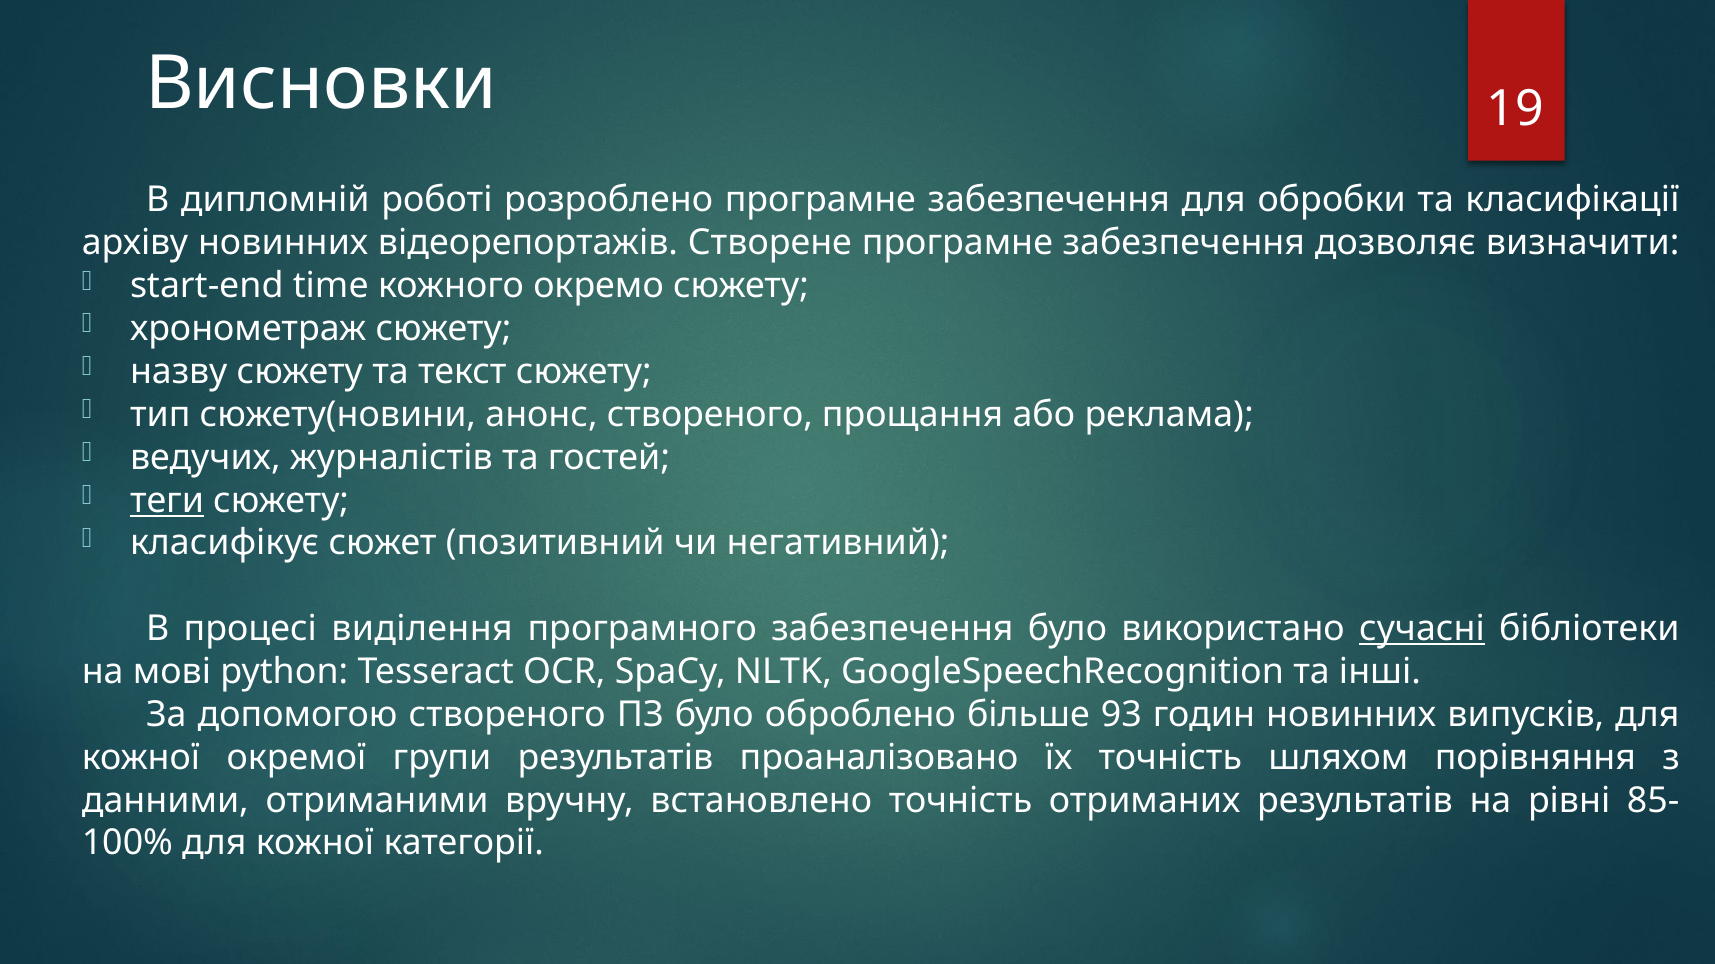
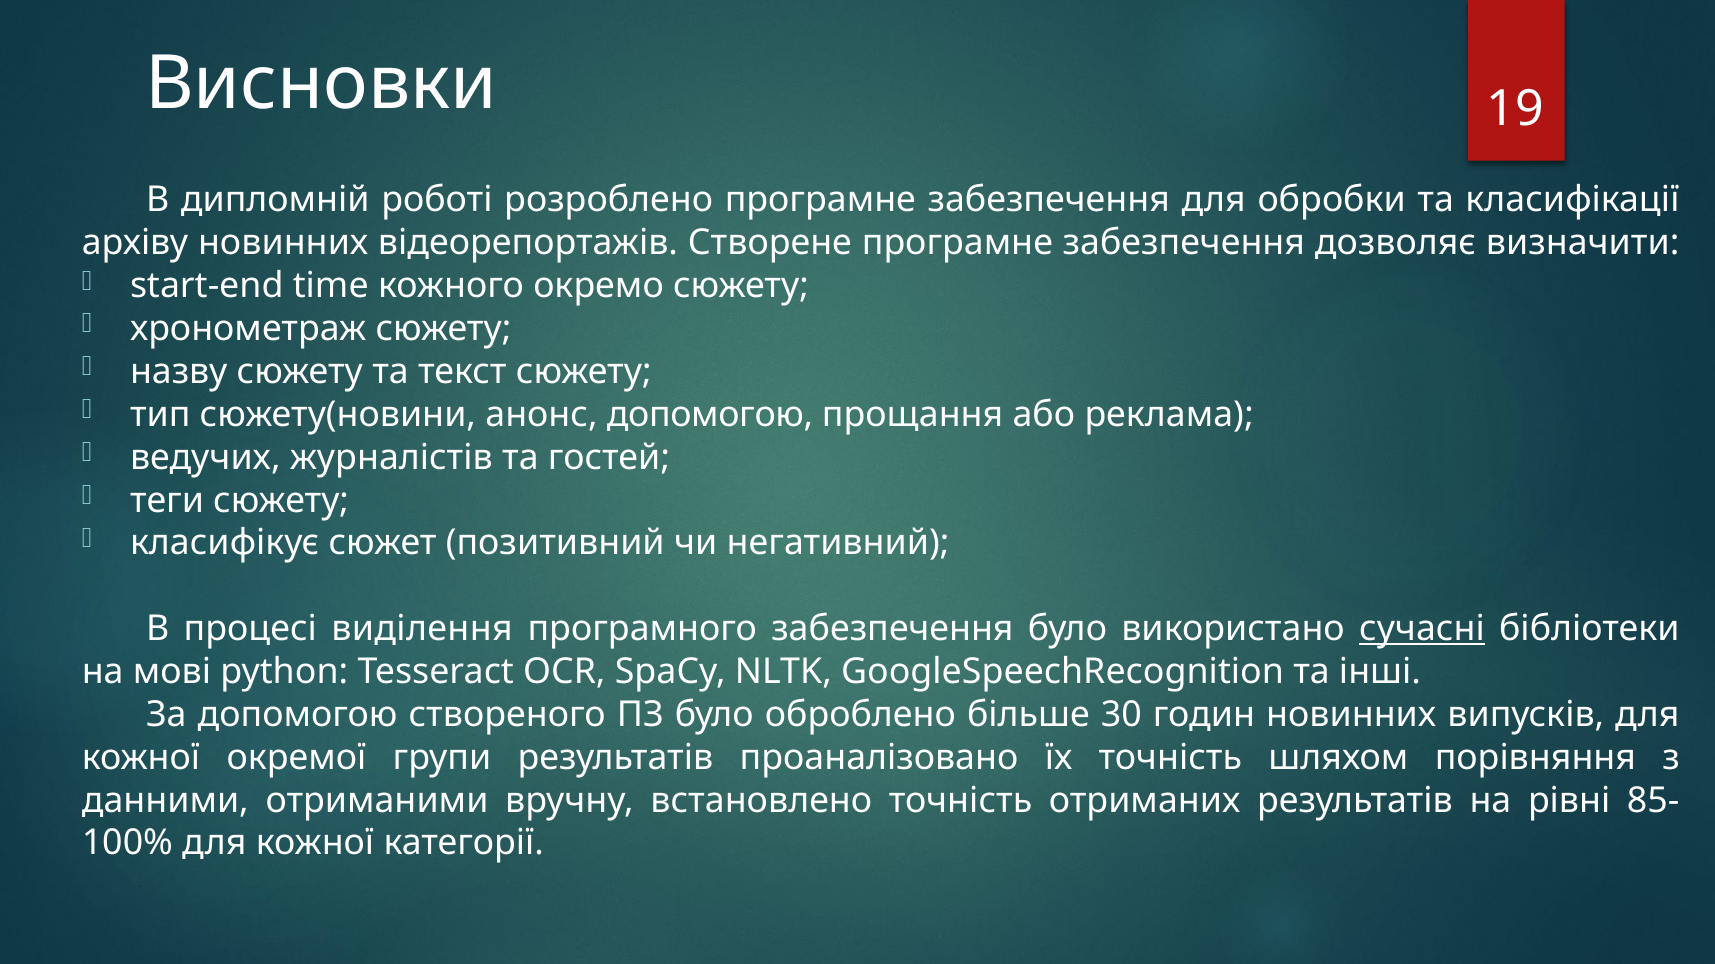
анонс створеного: створеного -> допомогою
теги underline: present -> none
93: 93 -> 30
